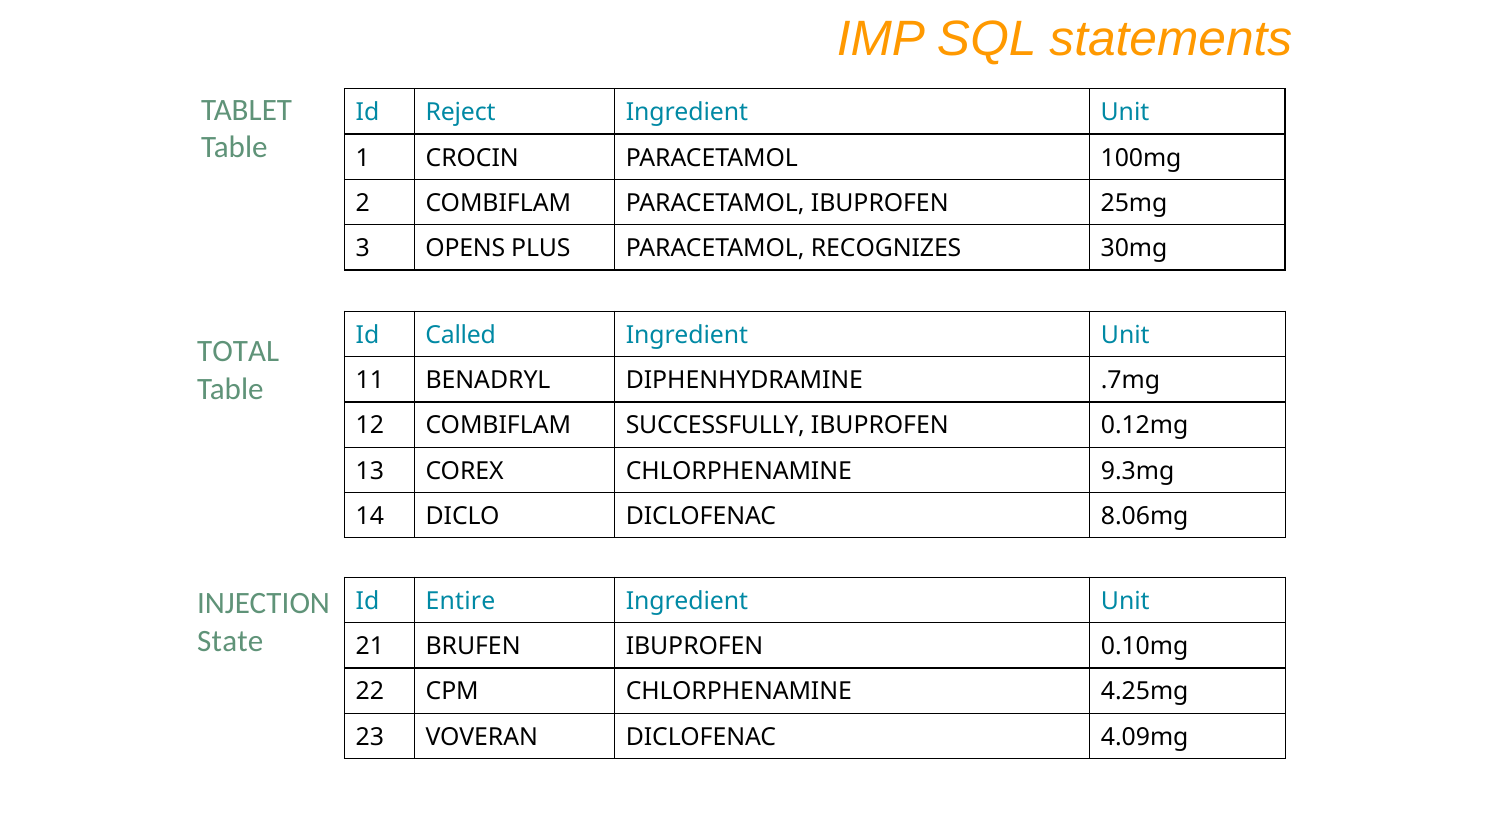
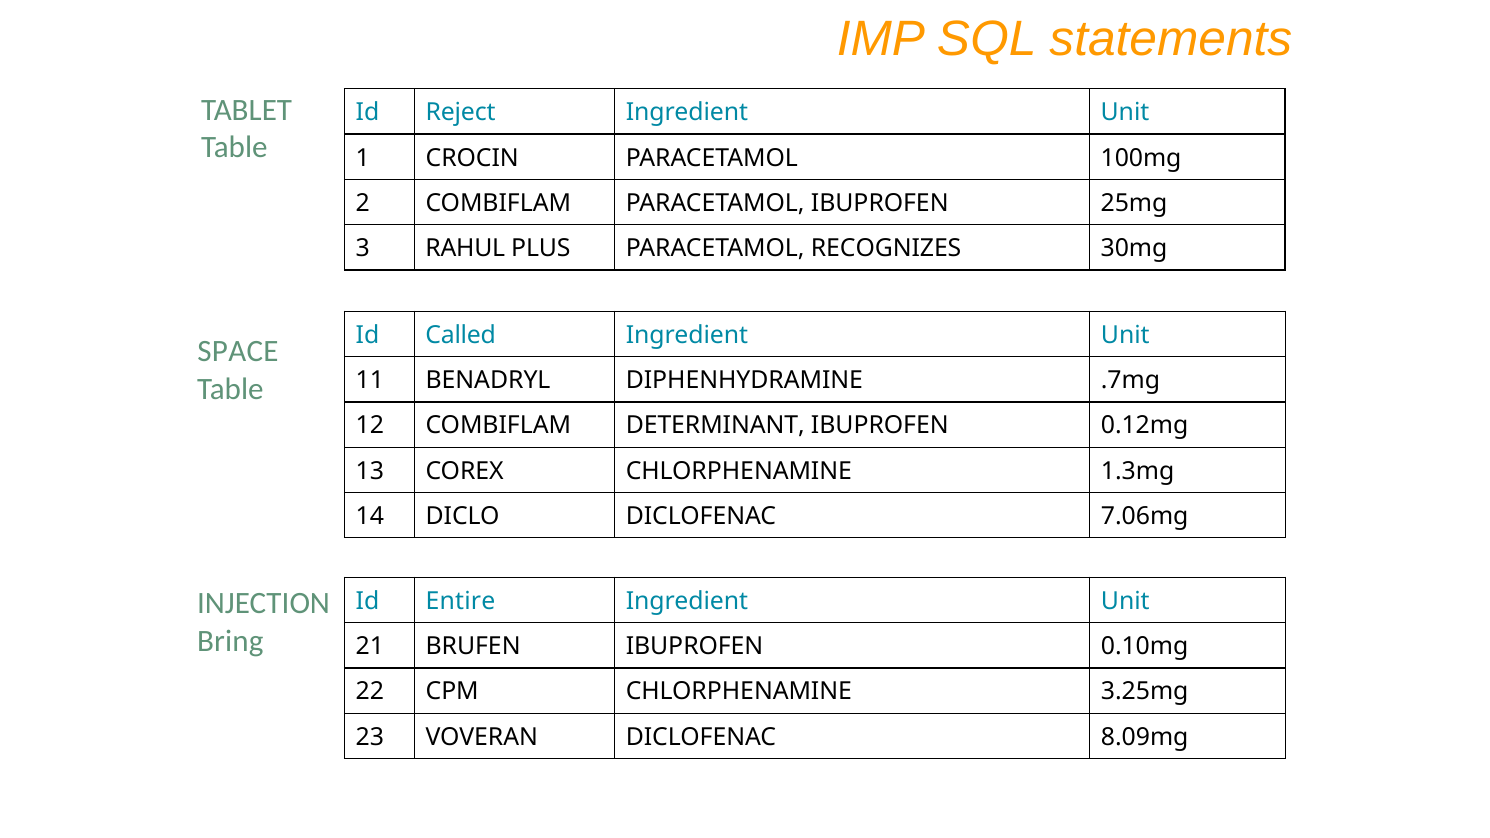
OPENS: OPENS -> RAHUL
TOTAL: TOTAL -> SPACE
SUCCESSFULLY: SUCCESSFULLY -> DETERMINANT
9.3mg: 9.3mg -> 1.3mg
8.06mg: 8.06mg -> 7.06mg
State: State -> Bring
4.25mg: 4.25mg -> 3.25mg
4.09mg: 4.09mg -> 8.09mg
